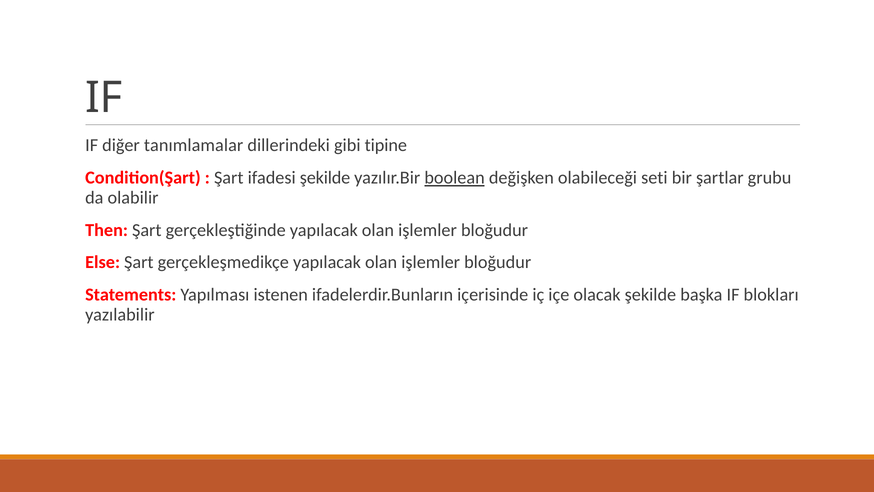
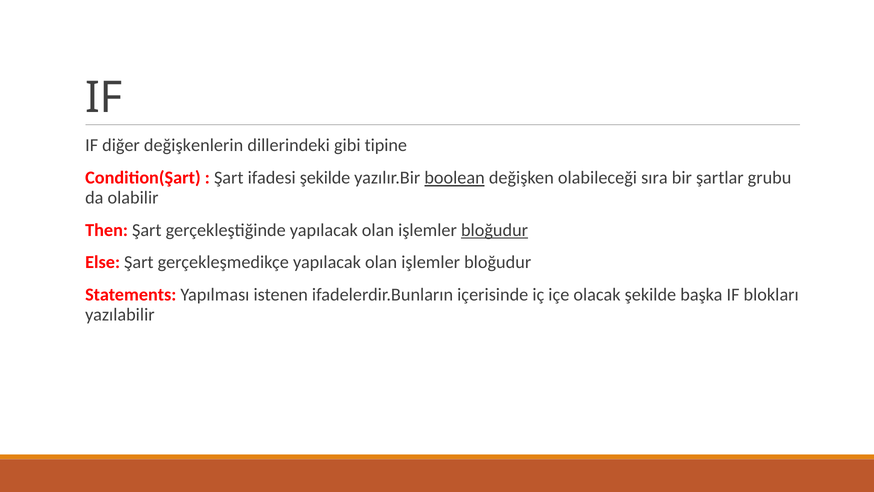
tanımlamalar: tanımlamalar -> değişkenlerin
seti: seti -> sıra
bloğudur at (495, 230) underline: none -> present
